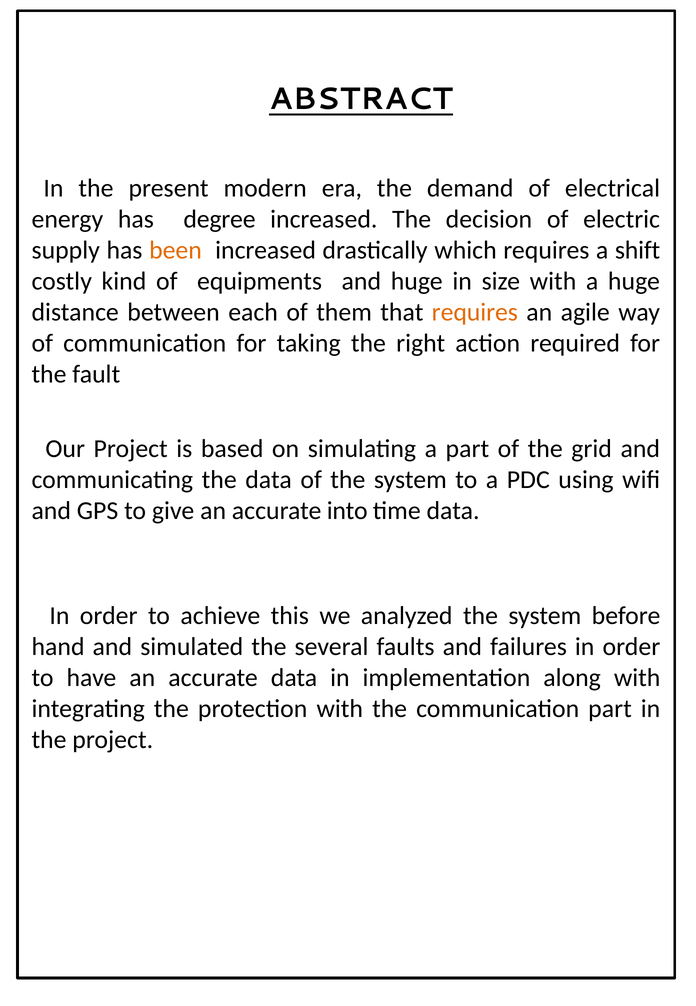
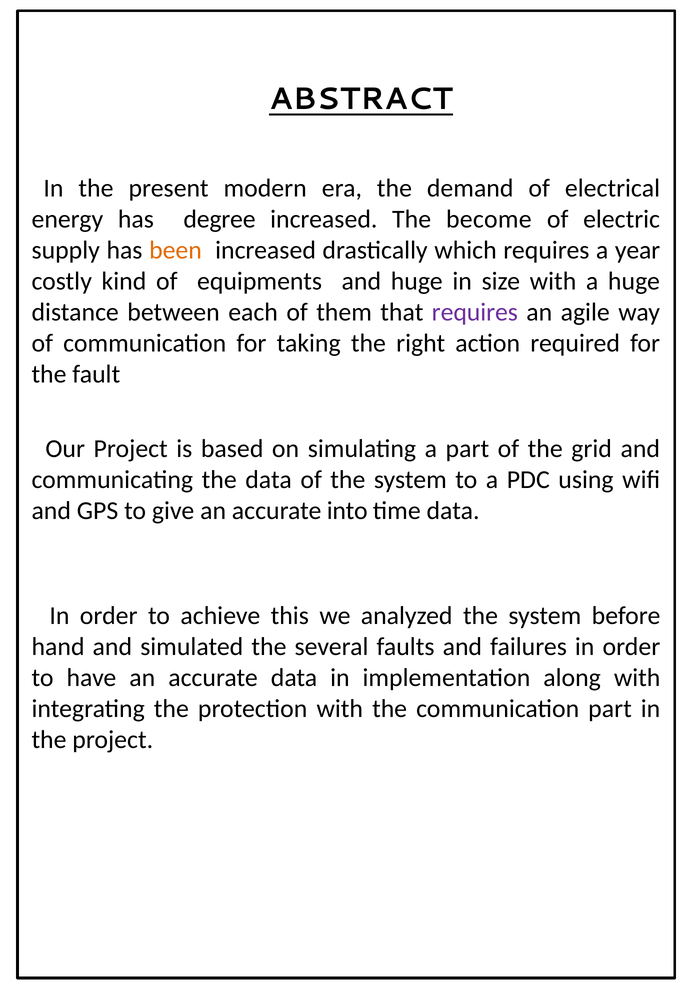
decision: decision -> become
shift: shift -> year
requires at (475, 312) colour: orange -> purple
